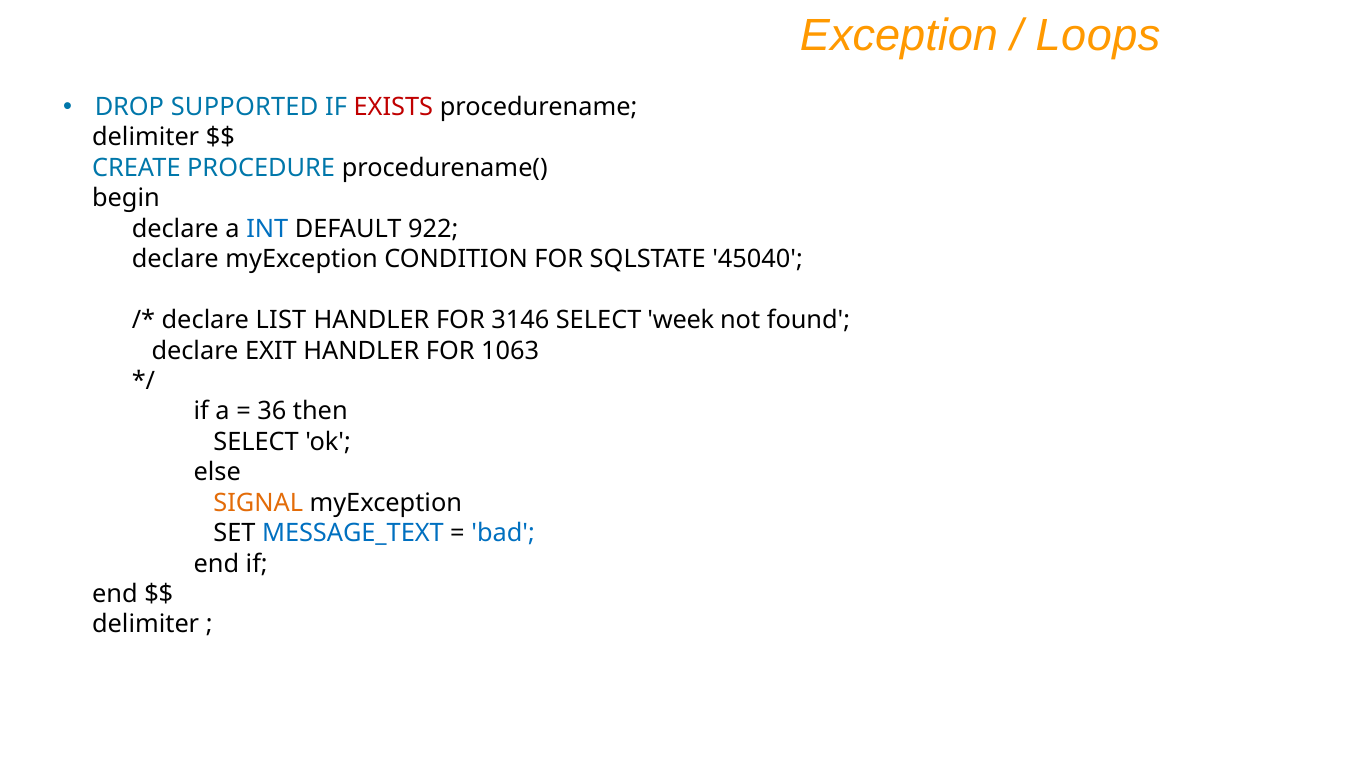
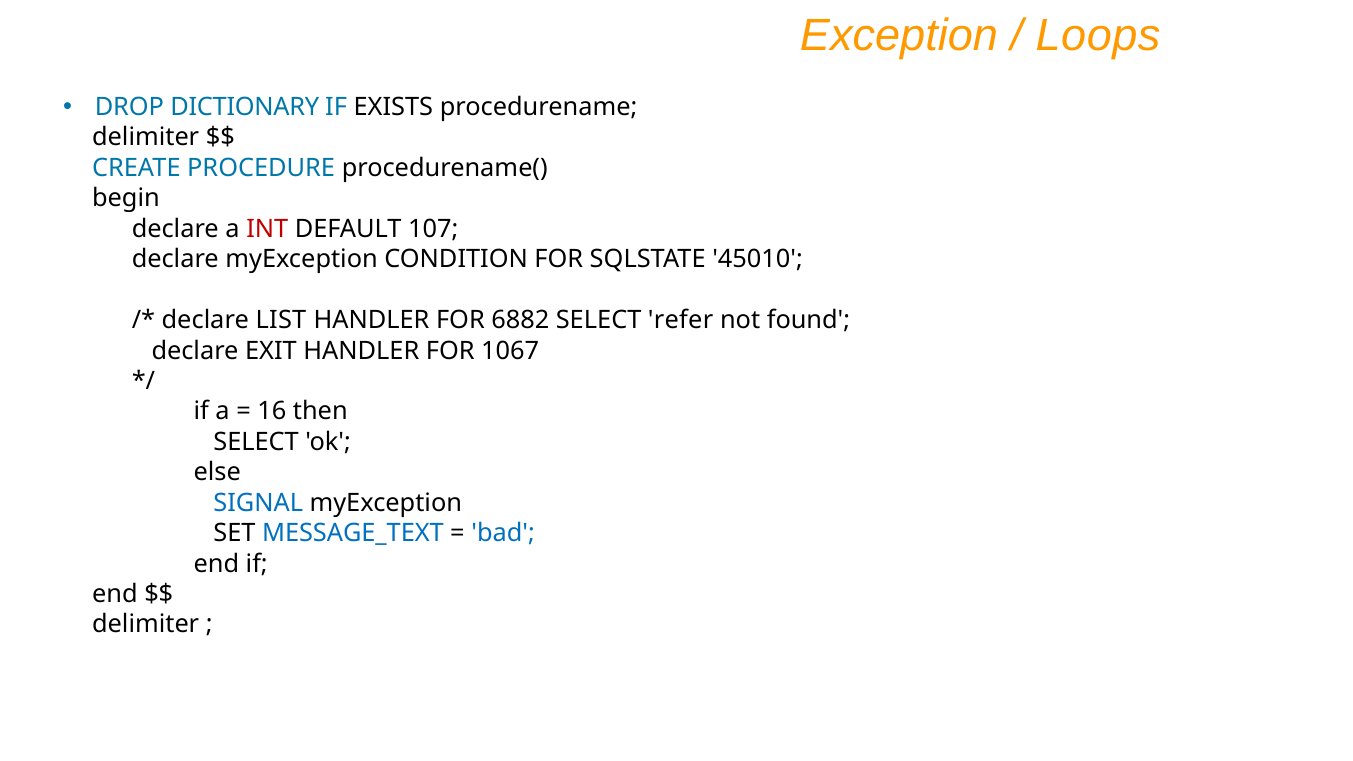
SUPPORTED: SUPPORTED -> DICTIONARY
EXISTS colour: red -> black
INT colour: blue -> red
922: 922 -> 107
45040: 45040 -> 45010
3146: 3146 -> 6882
week: week -> refer
1063: 1063 -> 1067
36: 36 -> 16
SIGNAL colour: orange -> blue
